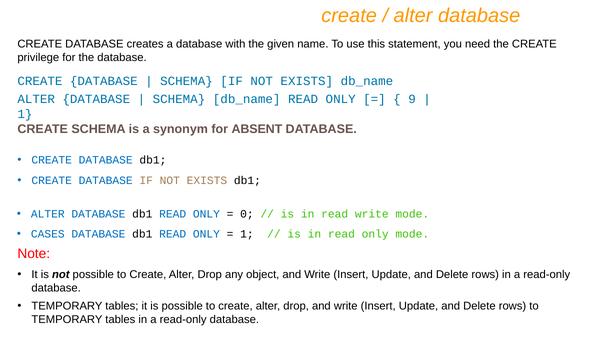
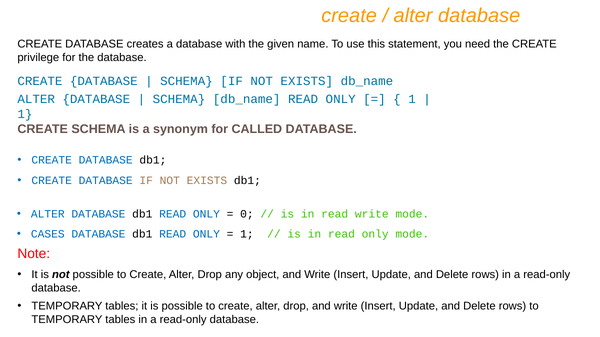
9 at (412, 99): 9 -> 1
ABSENT: ABSENT -> CALLED
